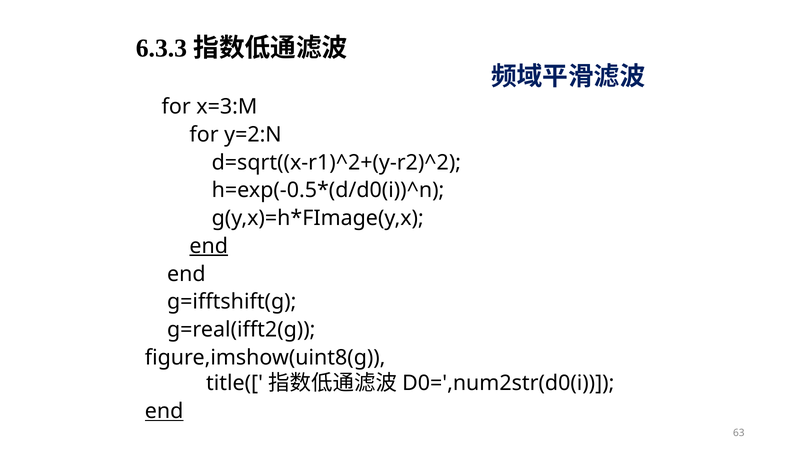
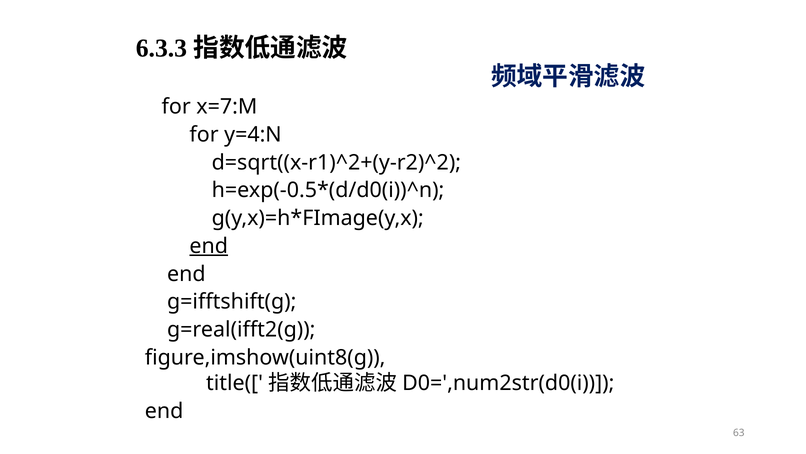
x=3:M: x=3:M -> x=7:M
y=2:N: y=2:N -> y=4:N
end at (164, 411) underline: present -> none
